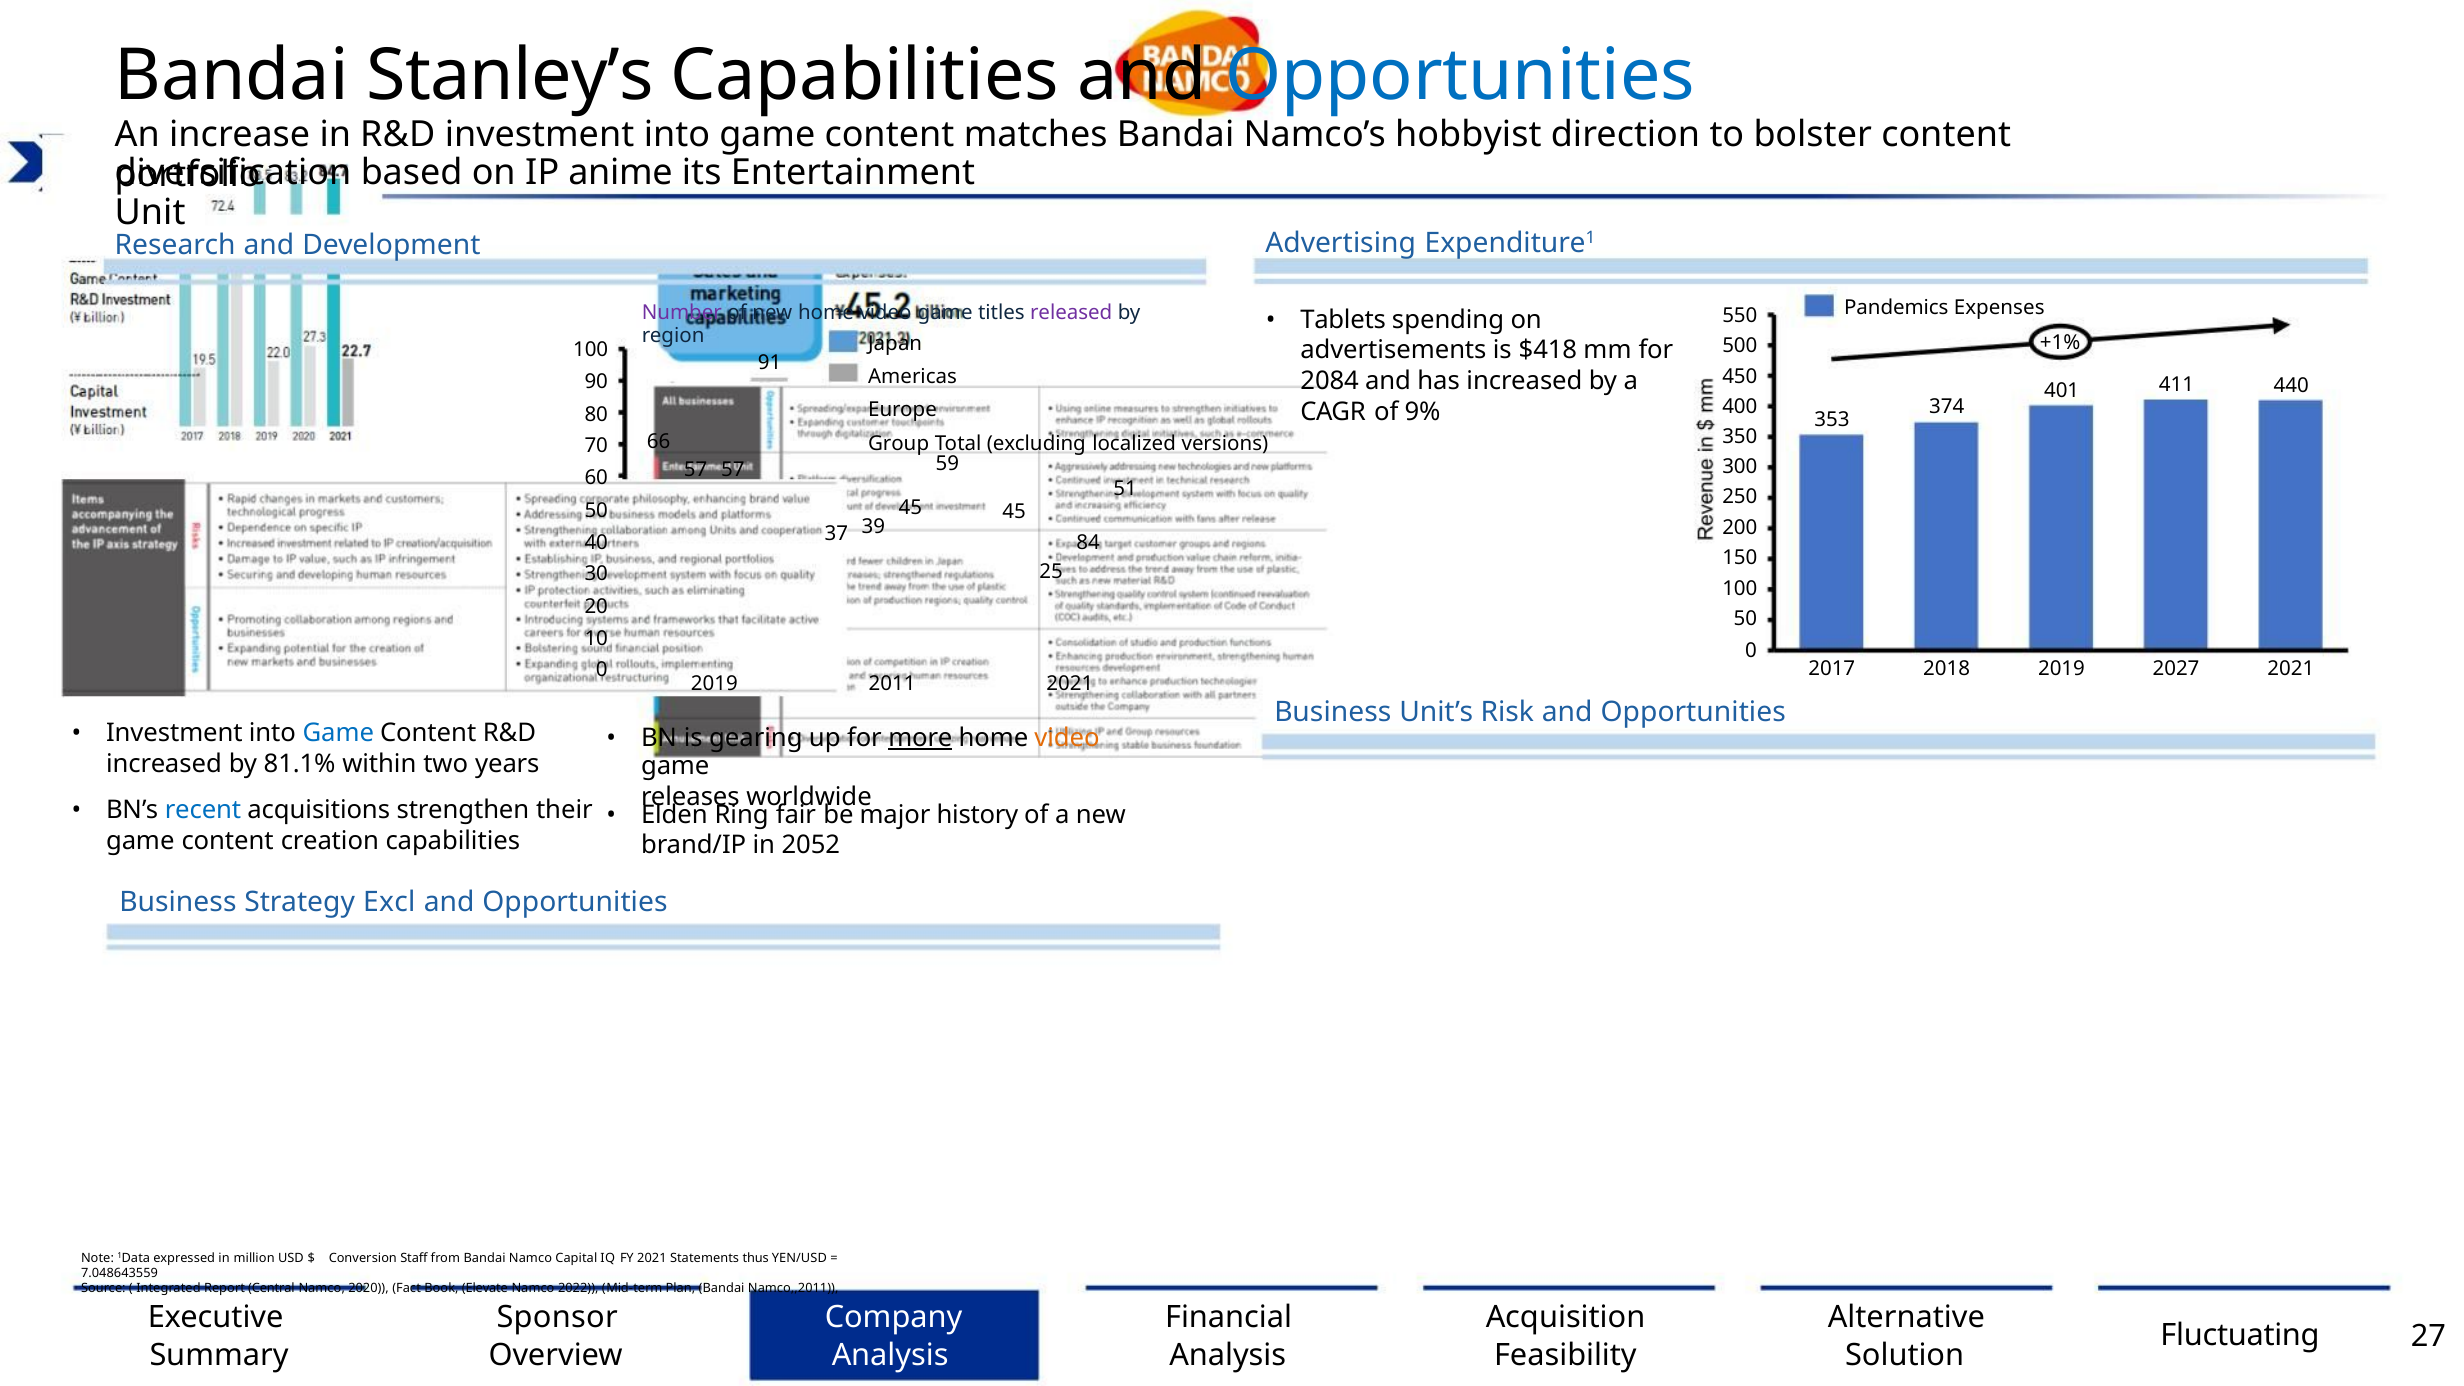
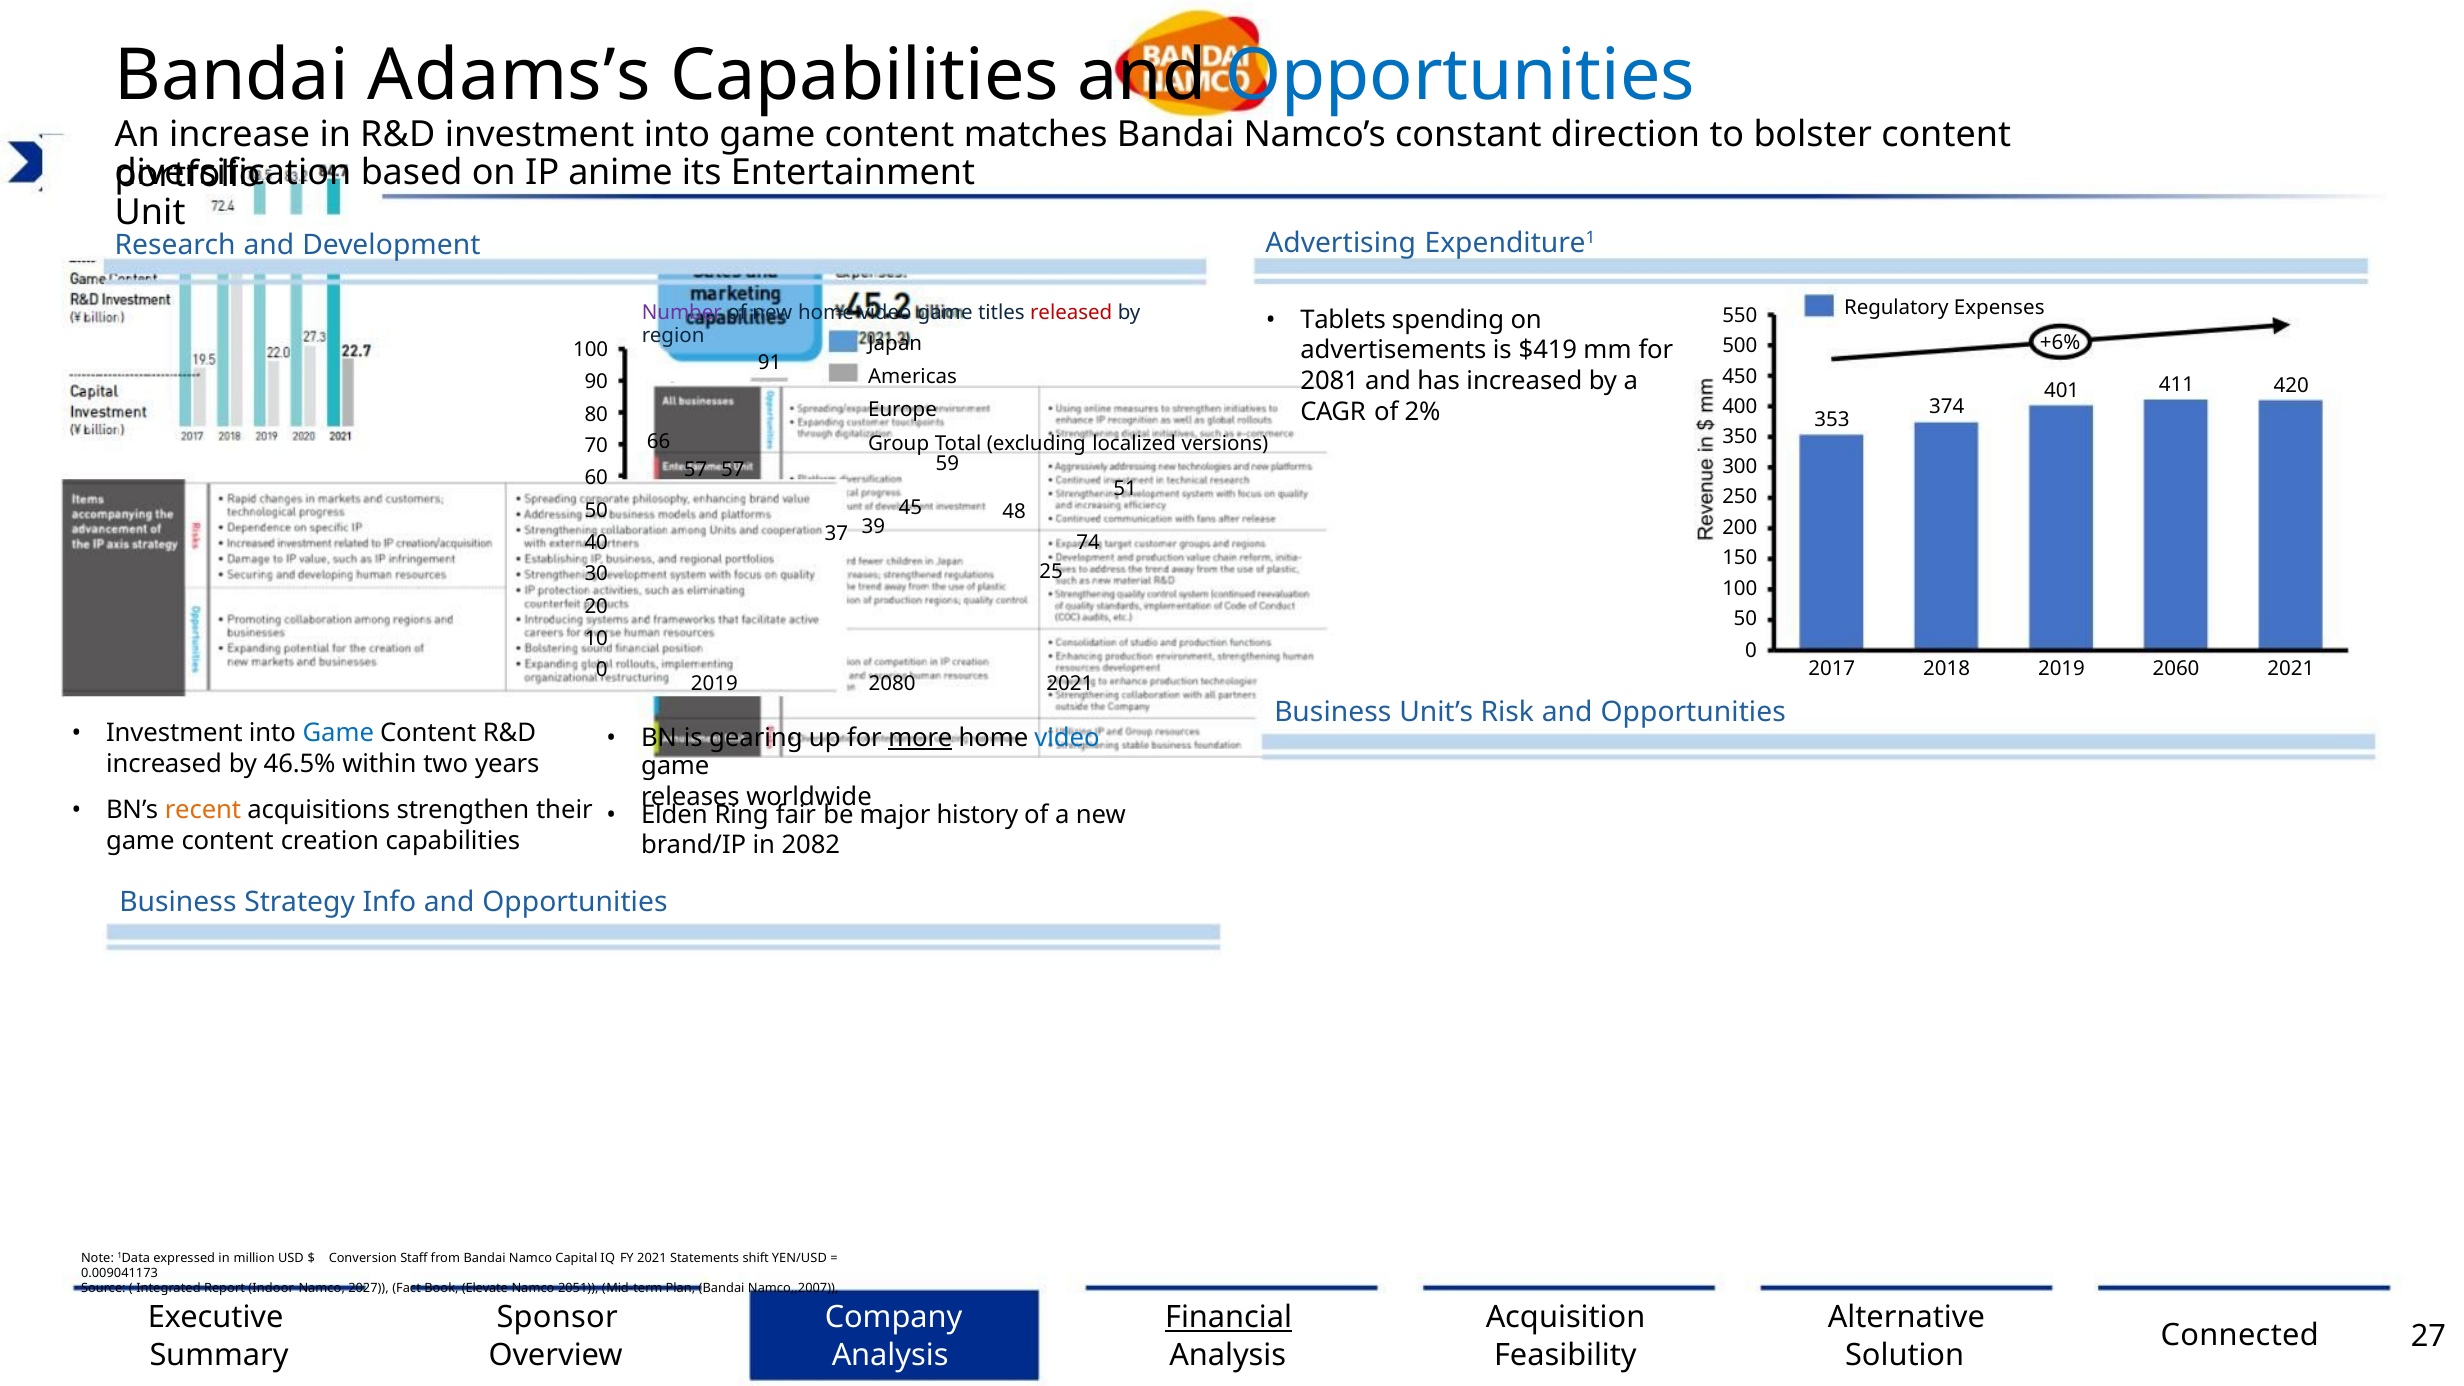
Stanley’s: Stanley’s -> Adams’s
hobbyist: hobbyist -> constant
Pandemics: Pandemics -> Regulatory
released colour: purple -> red
+1%: +1% -> +6%
$418: $418 -> $419
2084: 2084 -> 2081
440: 440 -> 420
9%: 9% -> 2%
45 45: 45 -> 48
84: 84 -> 74
2027: 2027 -> 2060
2011: 2011 -> 2080
video at (1067, 738) colour: orange -> blue
81.1%: 81.1% -> 46.5%
recent colour: blue -> orange
2052: 2052 -> 2082
Excl: Excl -> Info
thus: thus -> shift
7.048643559: 7.048643559 -> 0.009041173
Central: Central -> Indoor
2020: 2020 -> 2027
2022: 2022 -> 2051
Namco,,2011: Namco,,2011 -> Namco,,2007
Financial underline: none -> present
Fluctuating: Fluctuating -> Connected
